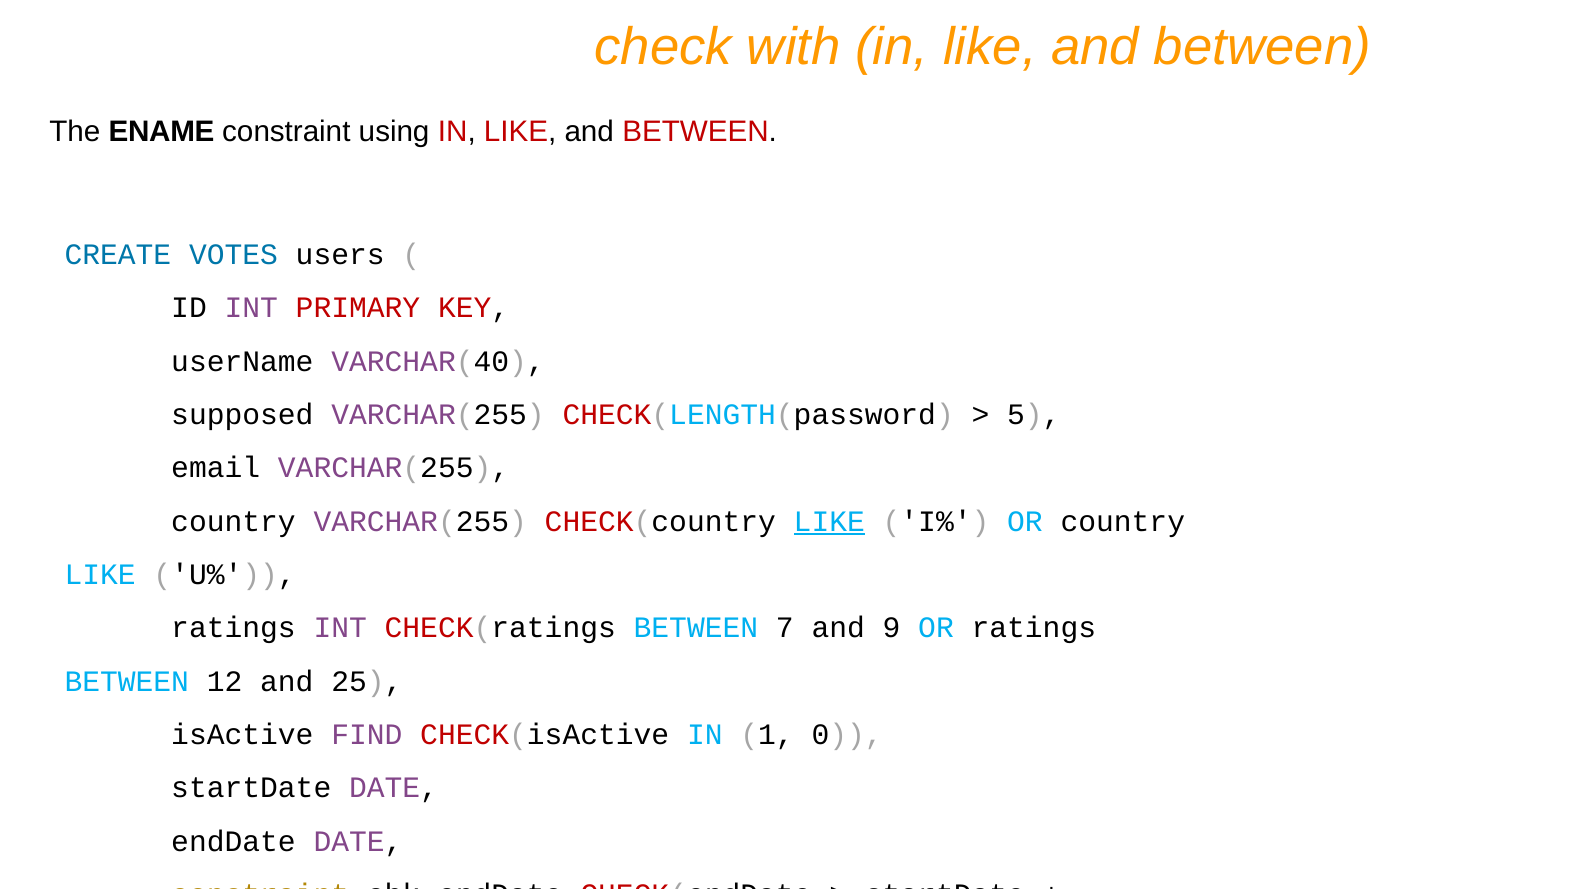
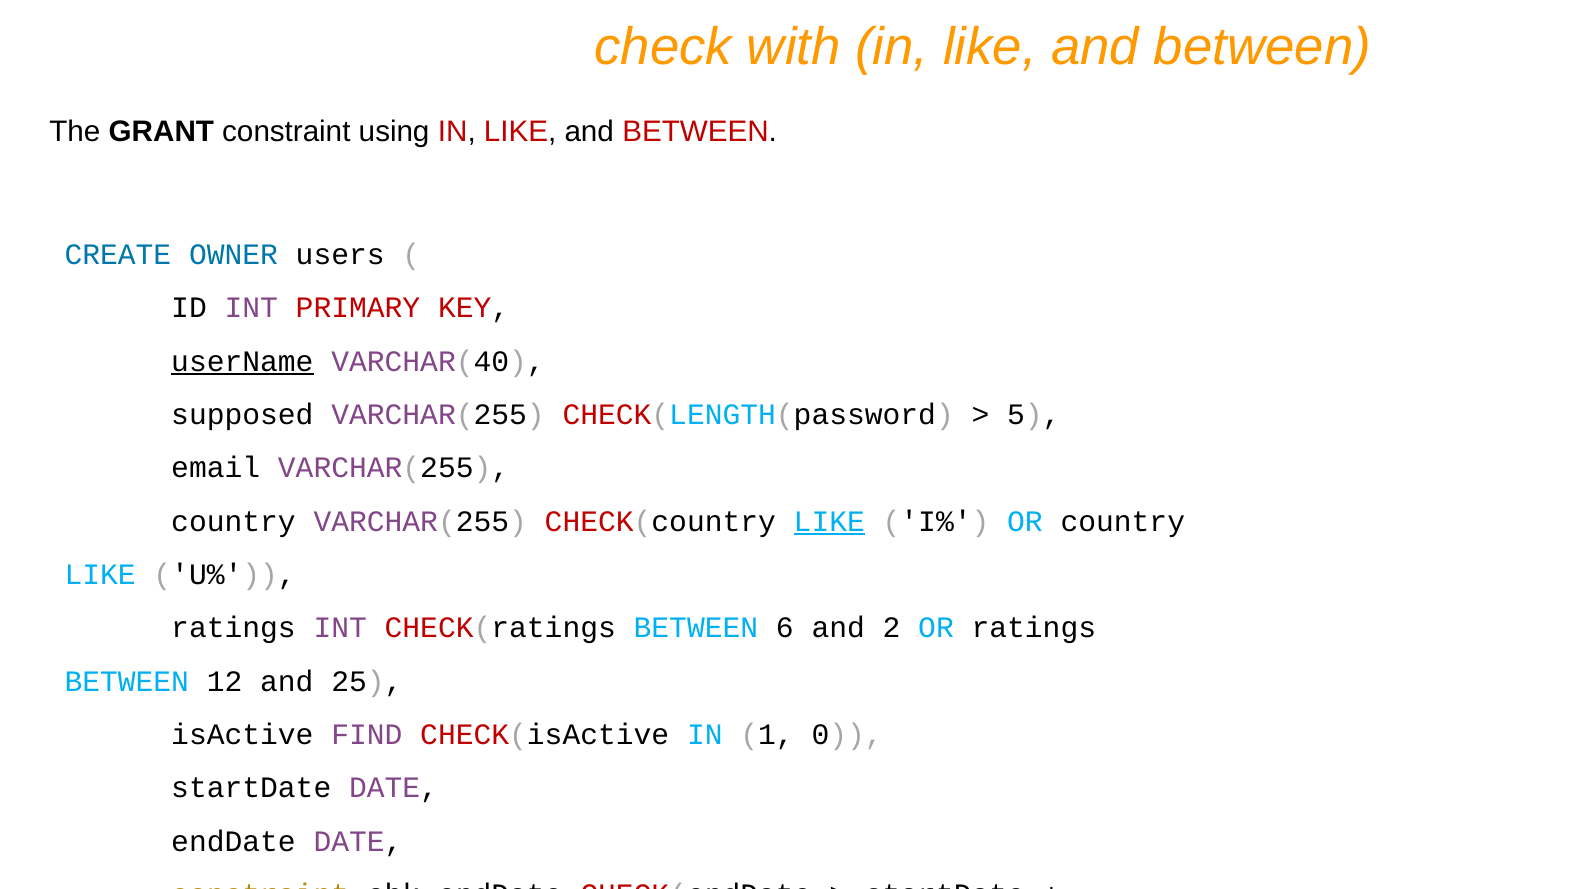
ENAME: ENAME -> GRANT
VOTES: VOTES -> OWNER
userName underline: none -> present
BETWEEN 7: 7 -> 6
9: 9 -> 2
